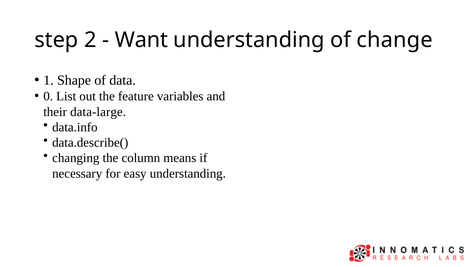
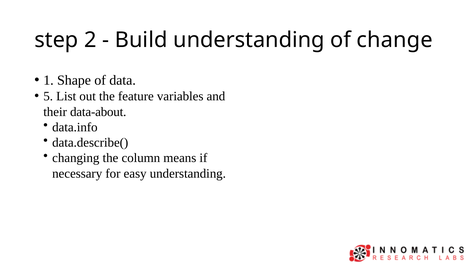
Want: Want -> Build
0: 0 -> 5
data-large: data-large -> data-about
